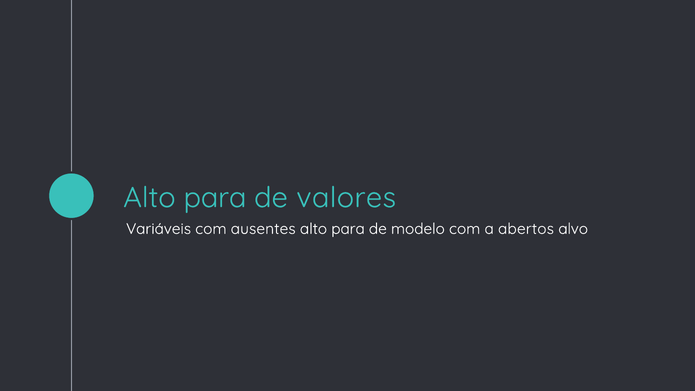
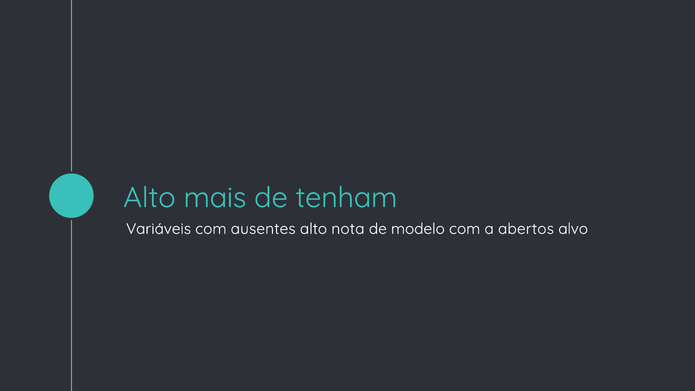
para at (215, 198): para -> mais
valores: valores -> tenham
para at (348, 229): para -> nota
